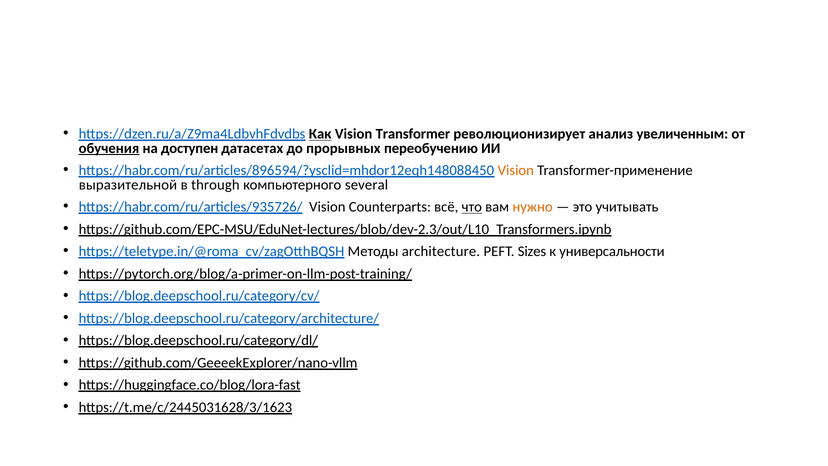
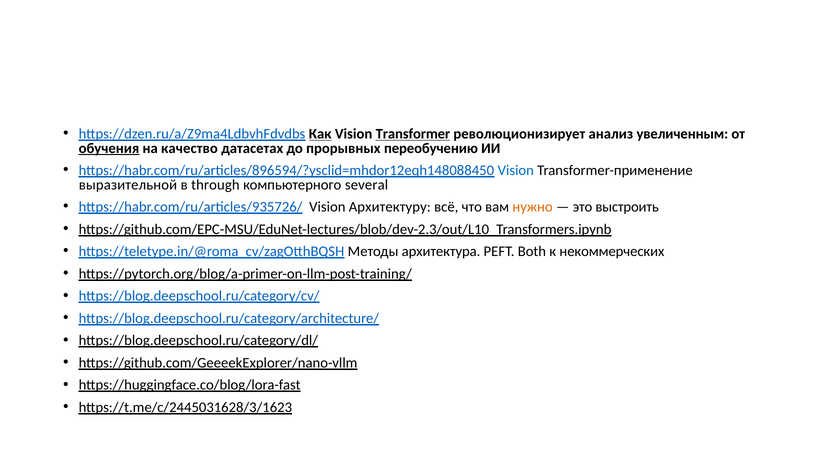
Transformer underline: none -> present
доступен: доступен -> качество
Vision at (516, 170) colour: orange -> blue
Counterparts: Counterparts -> Архитектуру
что underline: present -> none
учитывать: учитывать -> выстроить
architecture: architecture -> архитектура
Sizes: Sizes -> Both
универсальности: универсальности -> некоммерческих
